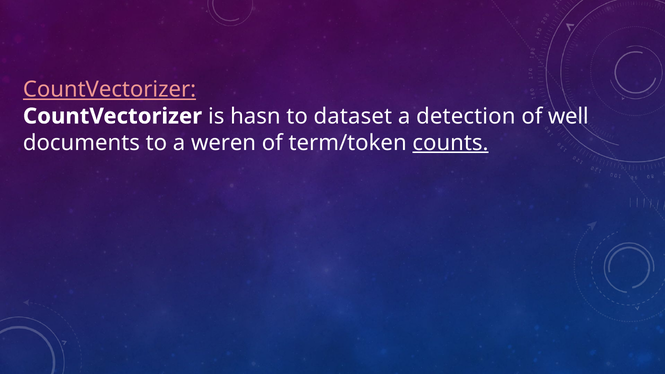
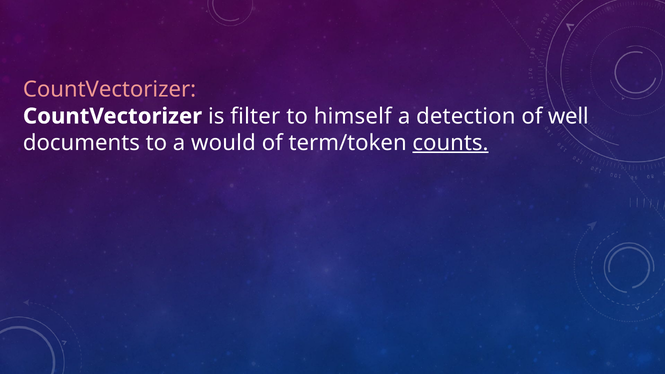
CountVectorizer at (110, 90) underline: present -> none
hasn: hasn -> filter
dataset: dataset -> himself
weren: weren -> would
